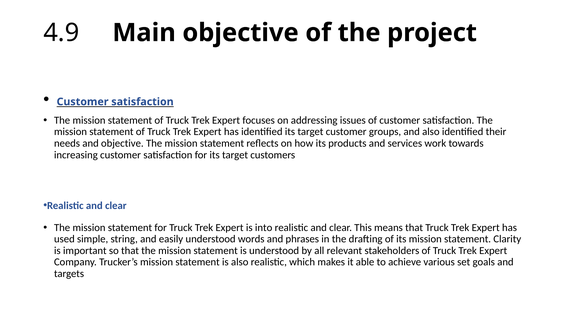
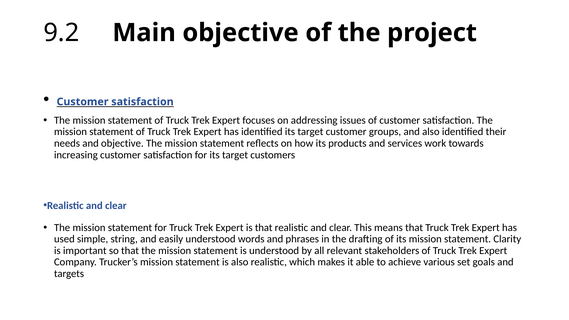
4.9: 4.9 -> 9.2
is into: into -> that
